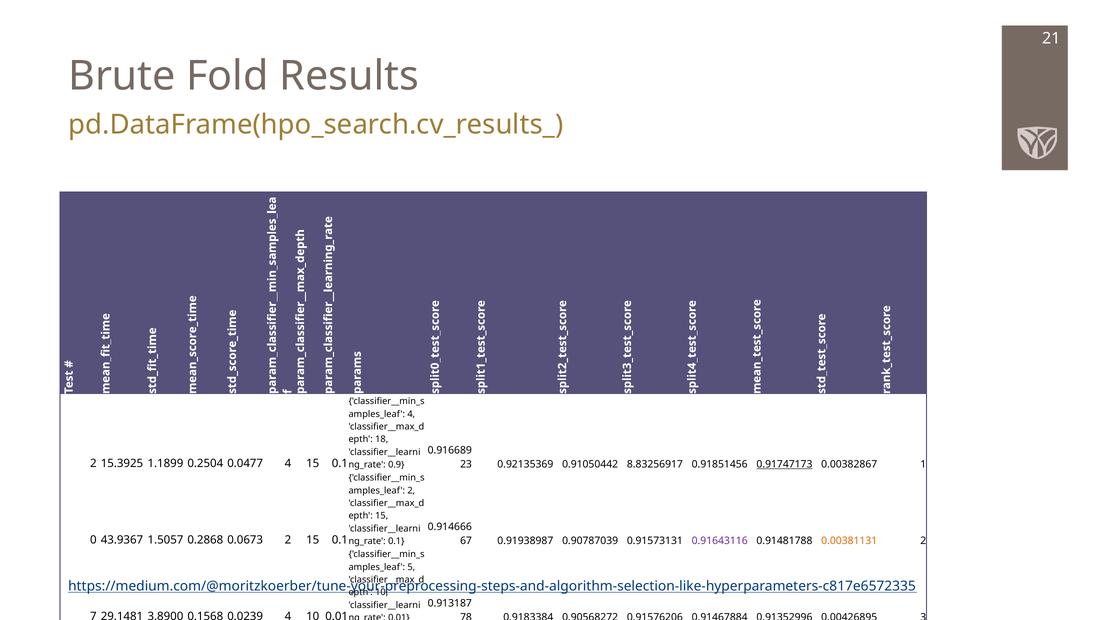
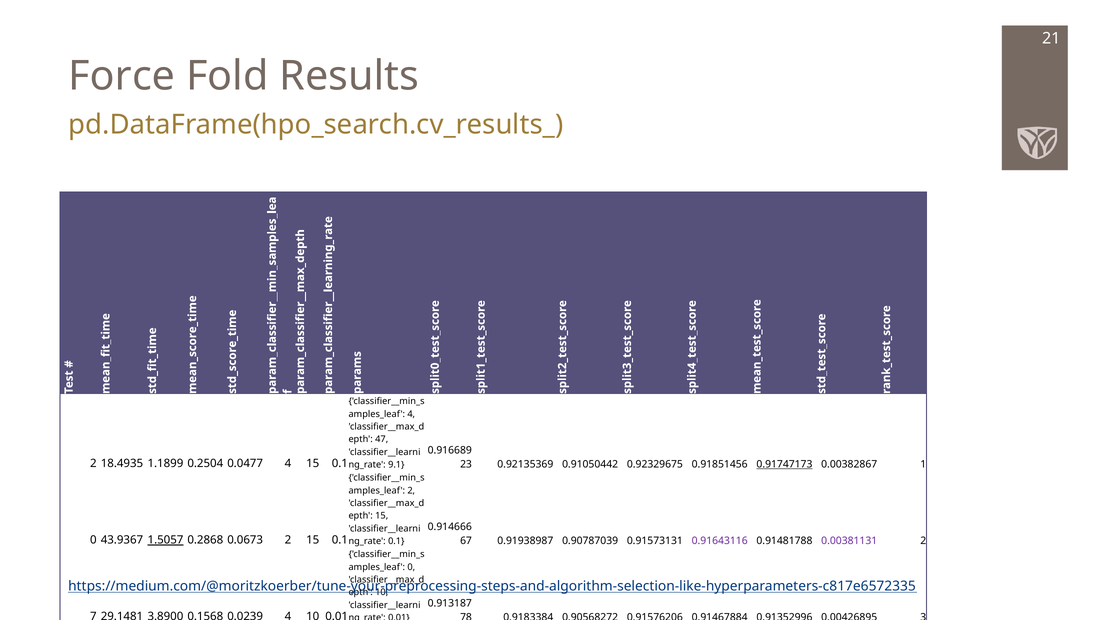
Brute: Brute -> Force
18: 18 -> 47
15.3925: 15.3925 -> 18.4935
8.83256917: 8.83256917 -> 0.92329675
0.9: 0.9 -> 9.1
1.5057 underline: none -> present
0.00381131 colour: orange -> purple
5 at (411, 567): 5 -> 0
